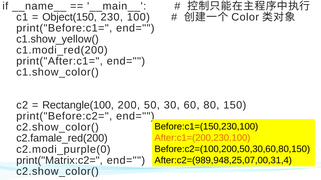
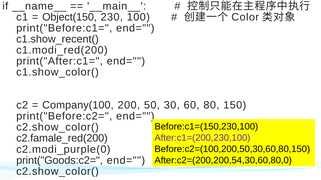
c1.show_yellow(: c1.show_yellow( -> c1.show_recent(
Rectangle(100: Rectangle(100 -> Company(100
After:c1=(200,230,100 colour: orange -> purple
print("Matrix:c2=: print("Matrix:c2= -> print("Goods:c2=
After:c2=(989,948,25,07,00,31,4: After:c2=(989,948,25,07,00,31,4 -> After:c2=(200,200,54,30,60,80,0
